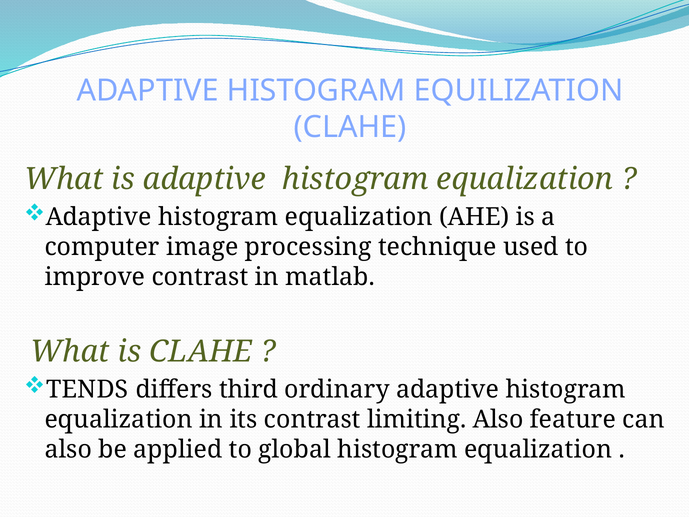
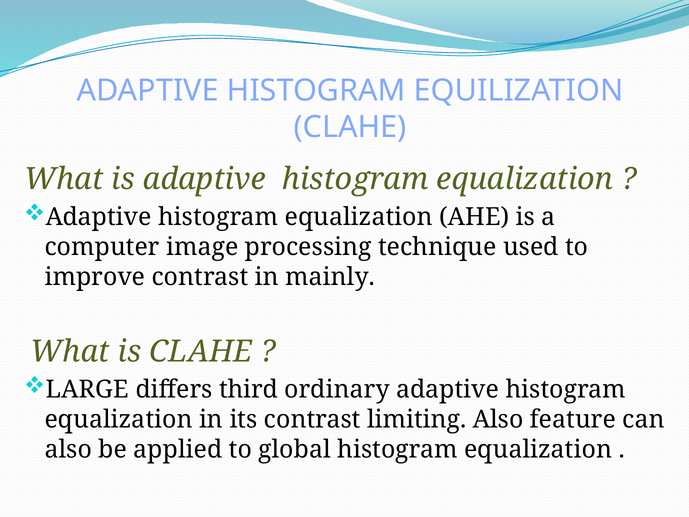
matlab: matlab -> mainly
TENDS: TENDS -> LARGE
